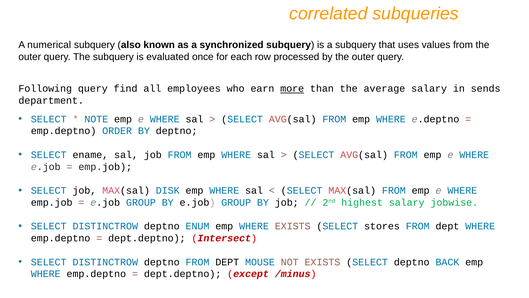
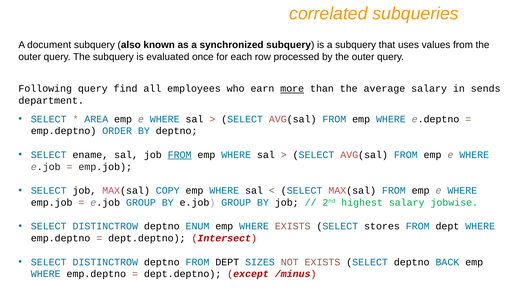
numerical: numerical -> document
NOTE: NOTE -> AREA
FROM at (180, 155) underline: none -> present
DISK: DISK -> COPY
MOUSE: MOUSE -> SIZES
